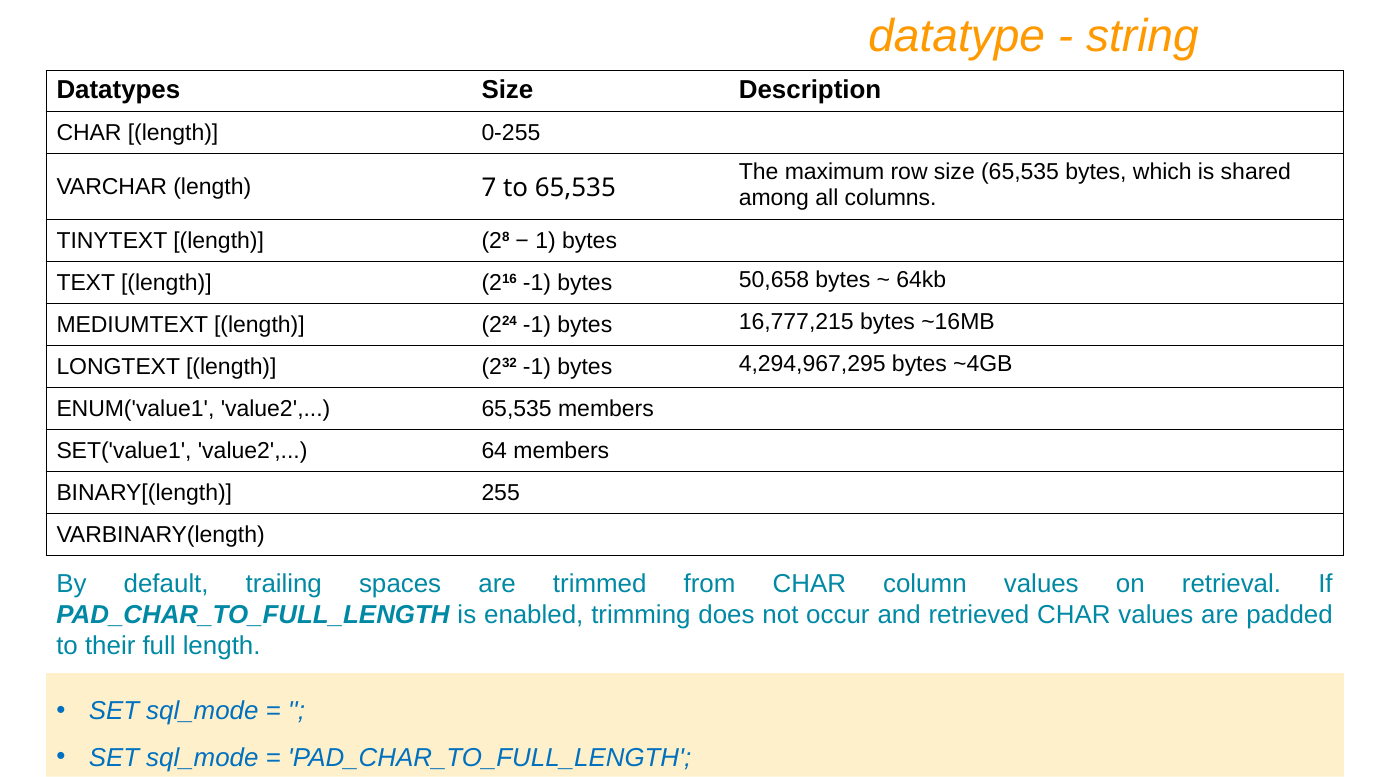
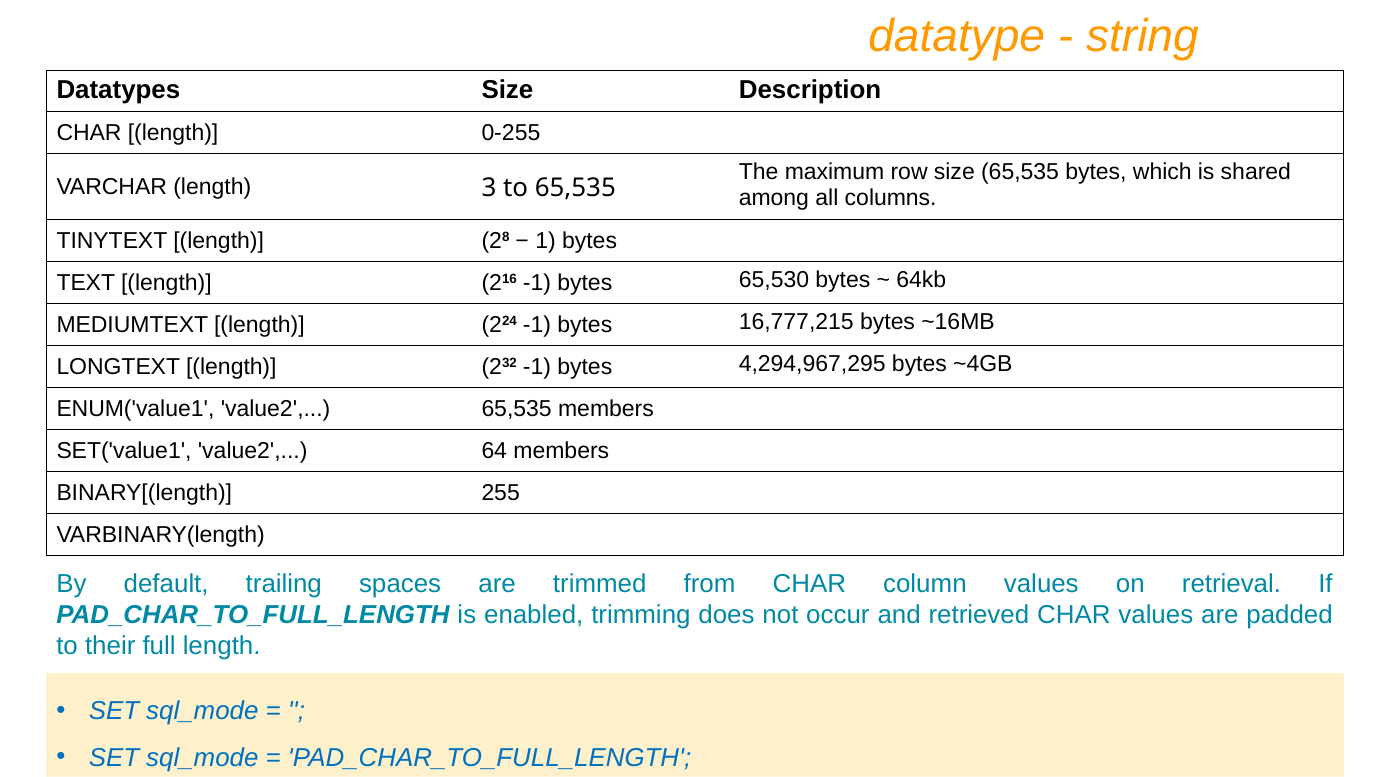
7: 7 -> 3
50,658: 50,658 -> 65,530
